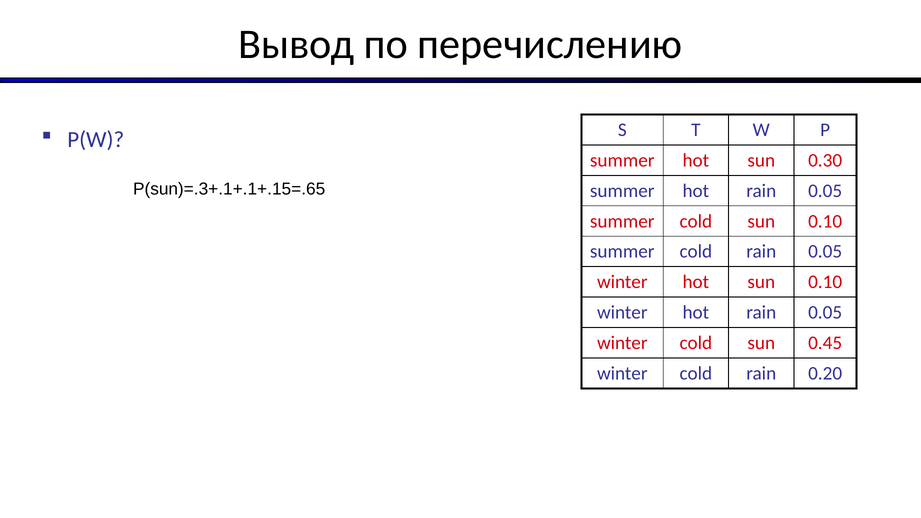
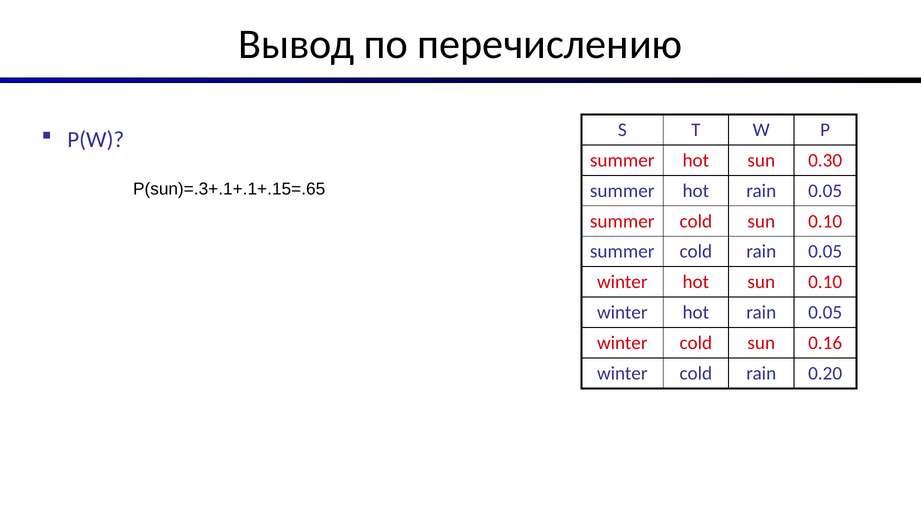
0.45: 0.45 -> 0.16
